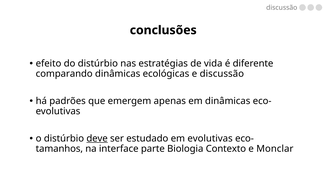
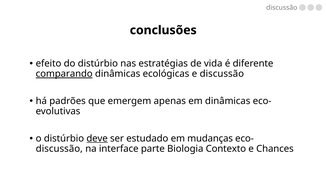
comparando underline: none -> present
em evolutivas: evolutivas -> mudanças
tamanhos at (59, 149): tamanhos -> discussão
Monclar: Monclar -> Chances
